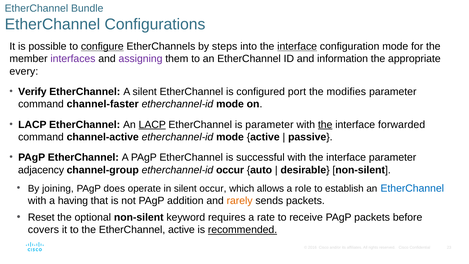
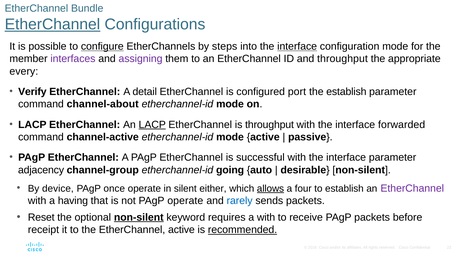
EtherChannel at (52, 24) underline: none -> present
and information: information -> throughput
A silent: silent -> detail
the modifies: modifies -> establish
channel-faster: channel-faster -> channel-about
is parameter: parameter -> throughput
the at (325, 124) underline: present -> none
etherchannel-id occur: occur -> going
joining: joining -> device
does: does -> once
silent occur: occur -> either
allows underline: none -> present
role: role -> four
EtherChannel at (412, 188) colour: blue -> purple
PAgP addition: addition -> operate
rarely colour: orange -> blue
non-silent at (139, 217) underline: none -> present
a rate: rate -> with
covers: covers -> receipt
